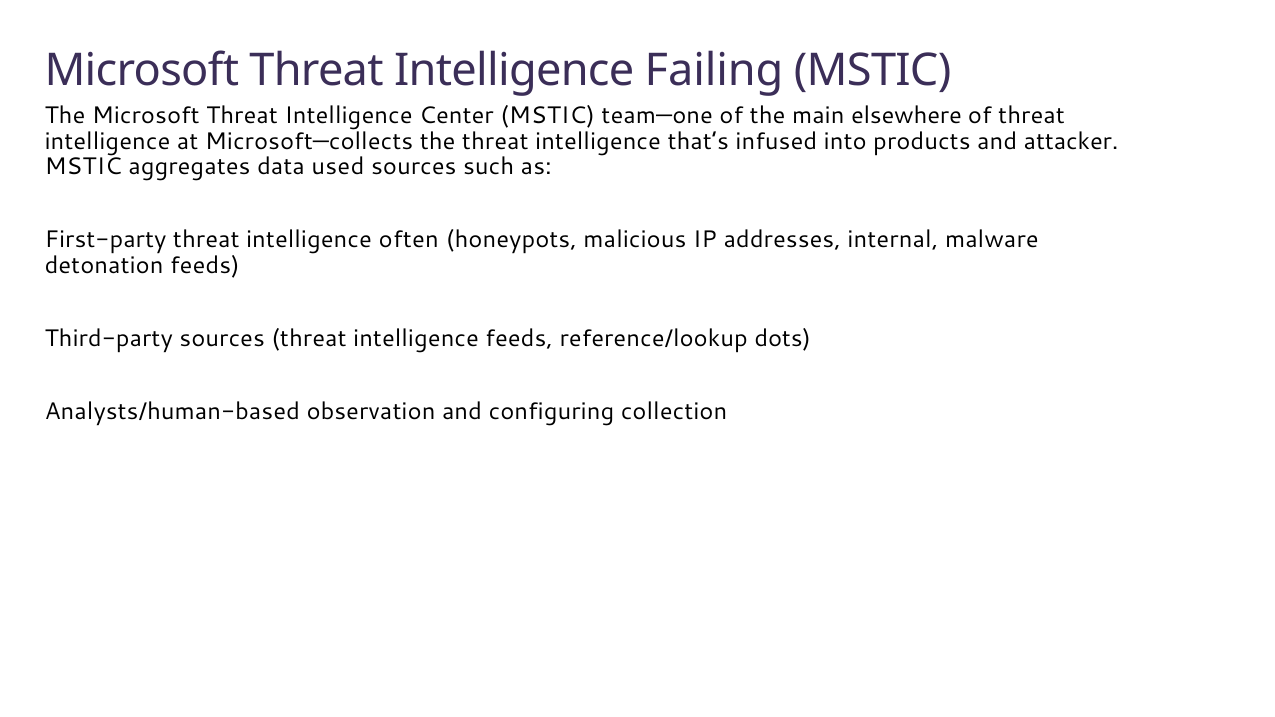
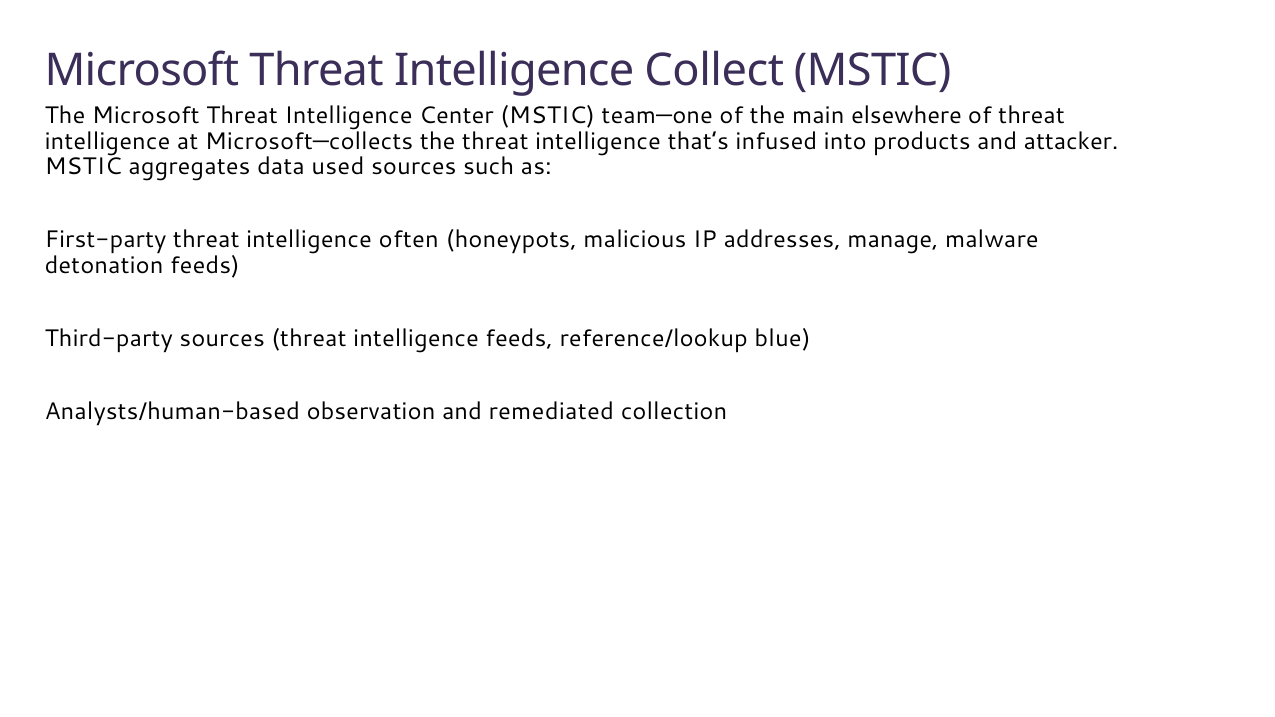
Failing: Failing -> Collect
internal: internal -> manage
dots: dots -> blue
configuring: configuring -> remediated
